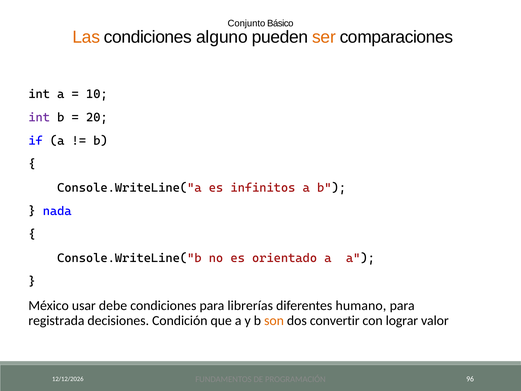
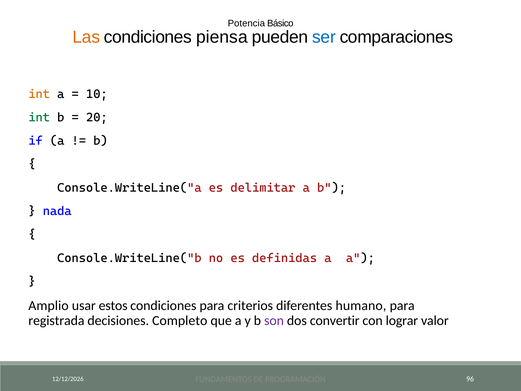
Conjunto: Conjunto -> Potencia
alguno: alguno -> piensa
ser colour: orange -> blue
int at (39, 94) colour: black -> orange
int at (39, 117) colour: purple -> green
infinitos: infinitos -> delimitar
orientado: orientado -> definidas
México: México -> Amplio
debe: debe -> estos
librerías: librerías -> criterios
Condición: Condición -> Completo
son colour: orange -> purple
